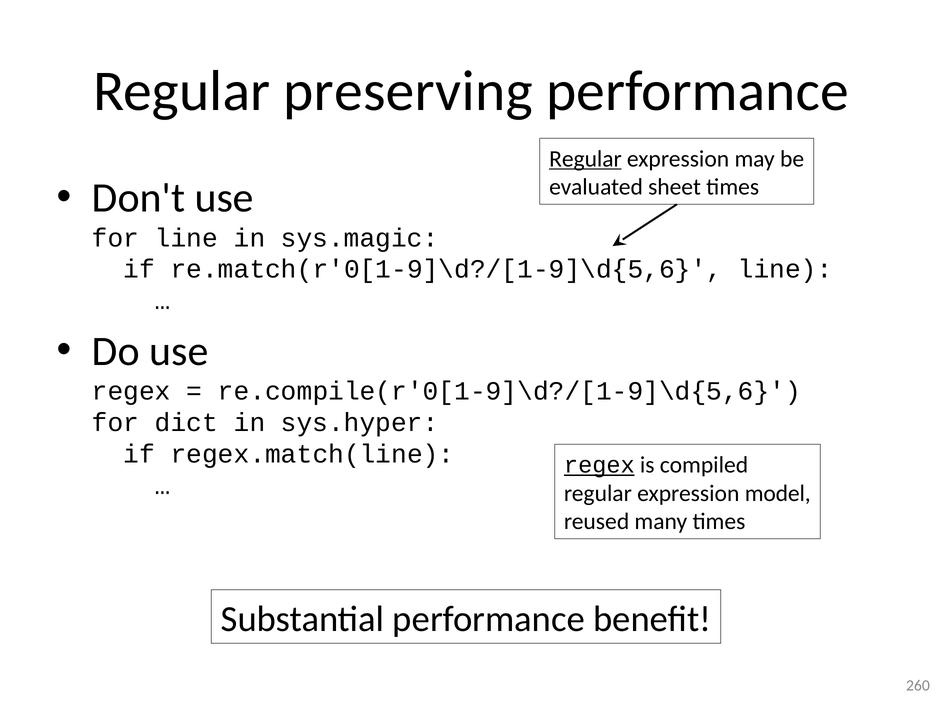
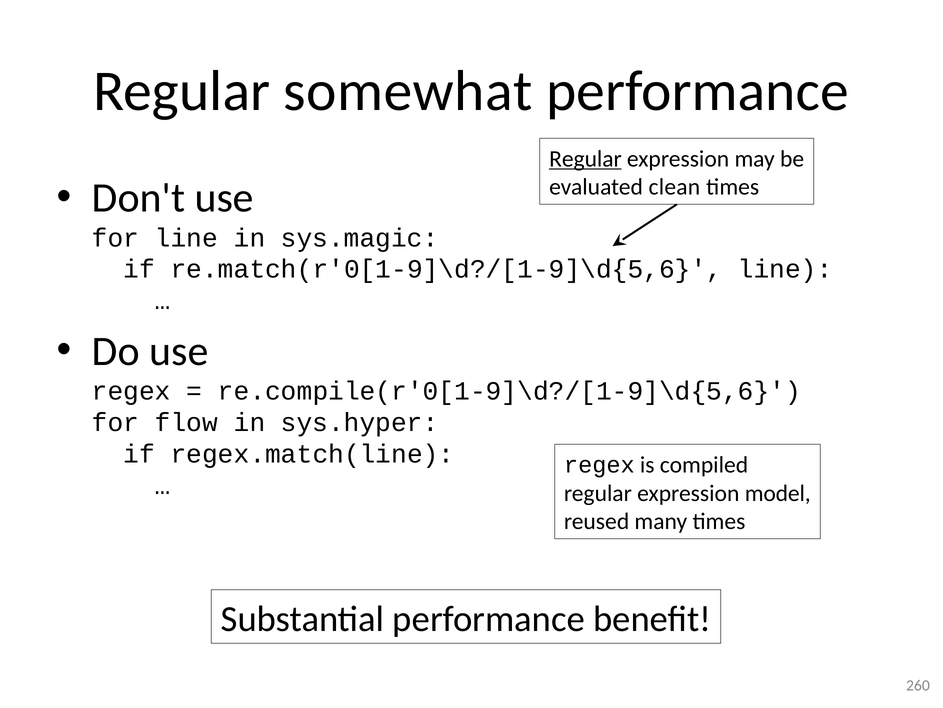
preserving: preserving -> somewhat
sheet: sheet -> clean
dict: dict -> flow
regex at (599, 464) underline: present -> none
